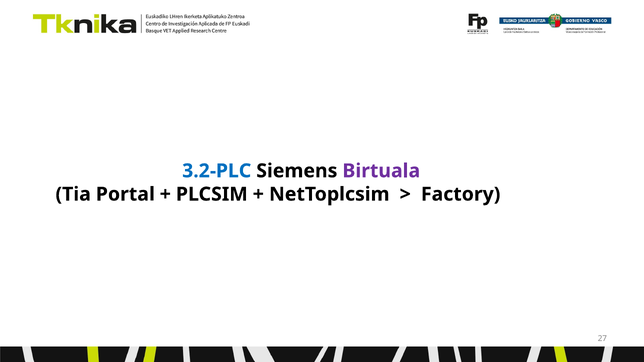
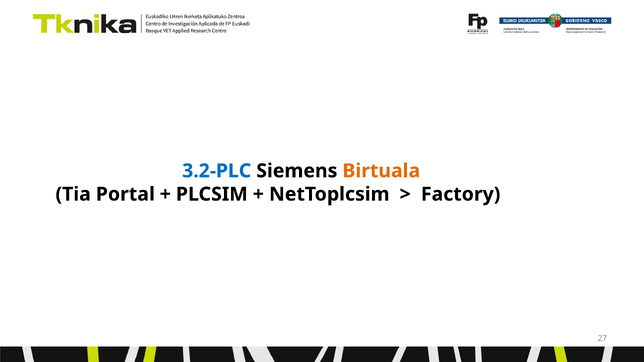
Birtuala colour: purple -> orange
